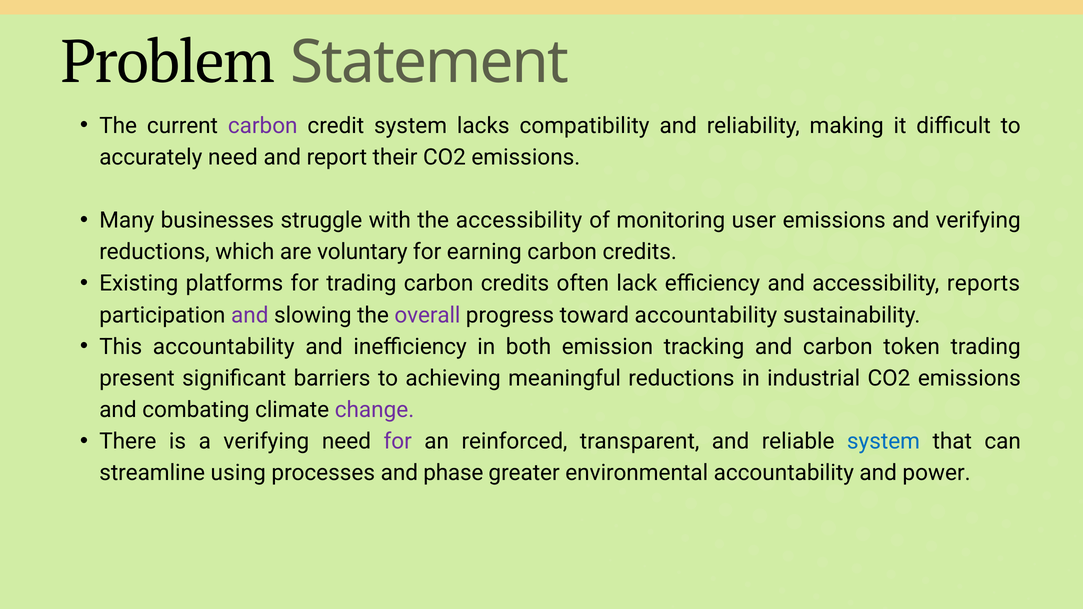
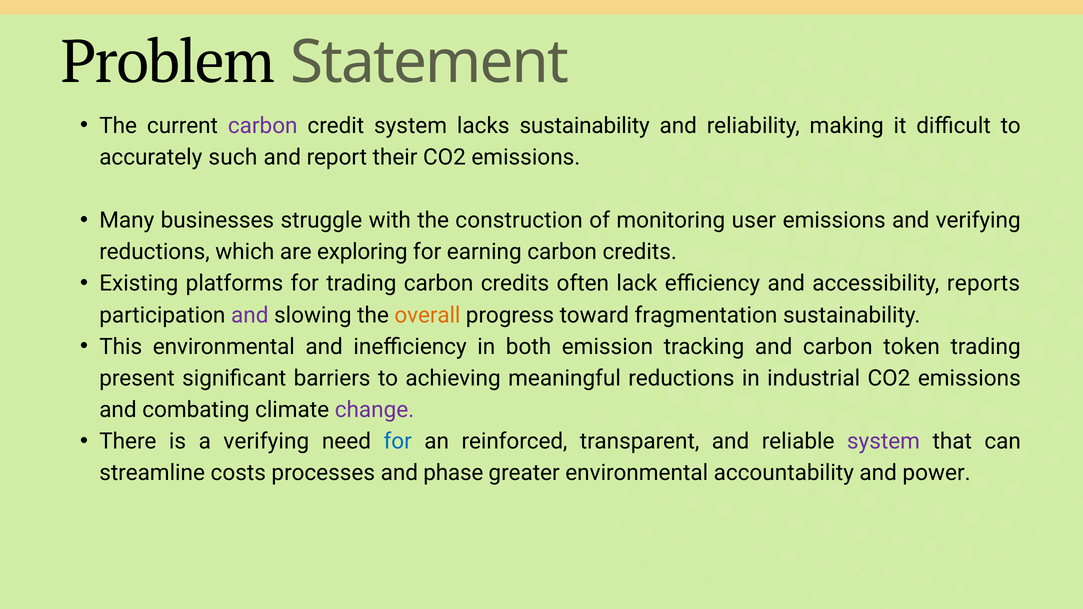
lacks compatibility: compatibility -> sustainability
accurately need: need -> such
the accessibility: accessibility -> construction
voluntary: voluntary -> exploring
overall colour: purple -> orange
toward accountability: accountability -> fragmentation
This accountability: accountability -> environmental
for at (398, 442) colour: purple -> blue
system at (883, 442) colour: blue -> purple
using: using -> costs
